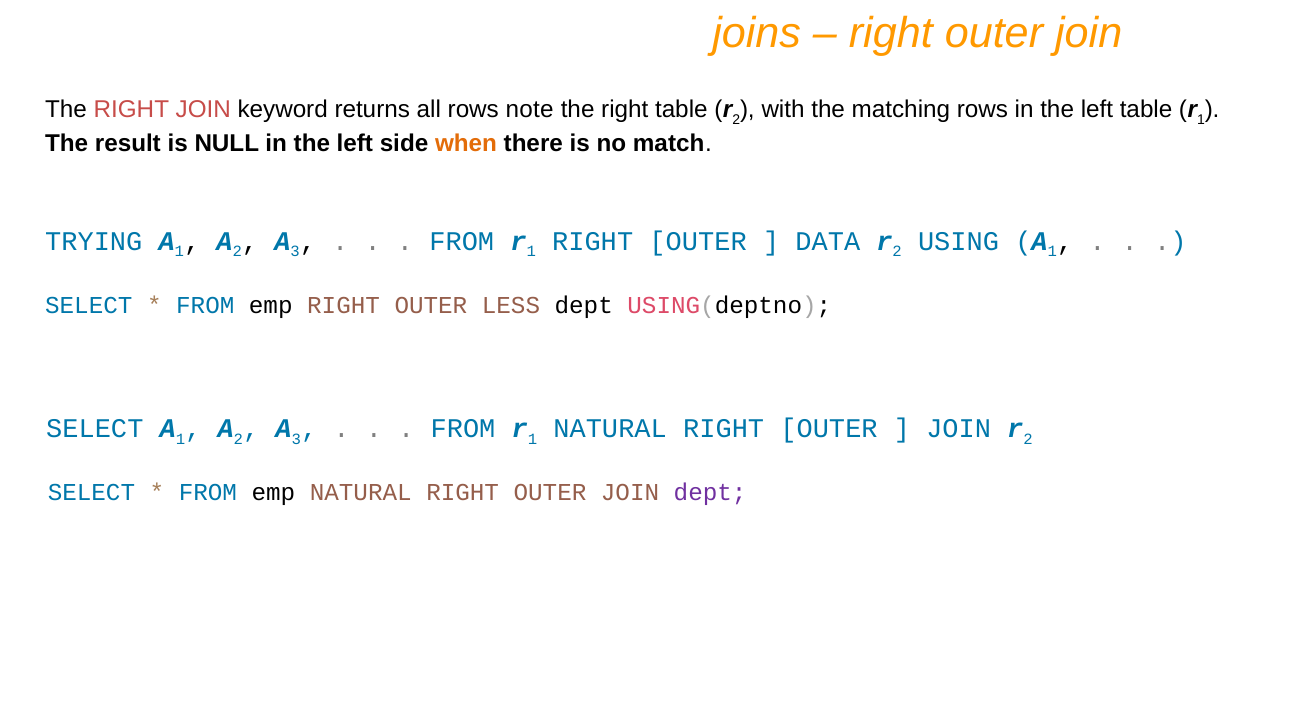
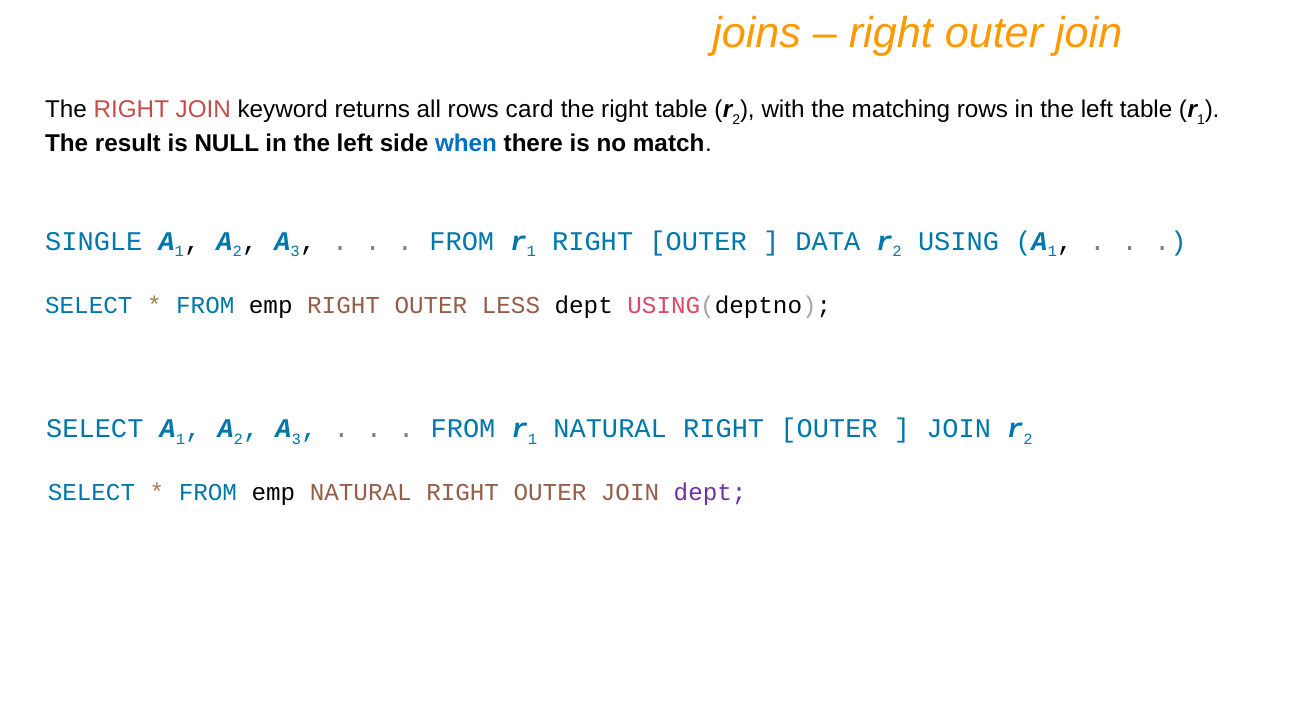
note: note -> card
when colour: orange -> blue
TRYING: TRYING -> SINGLE
